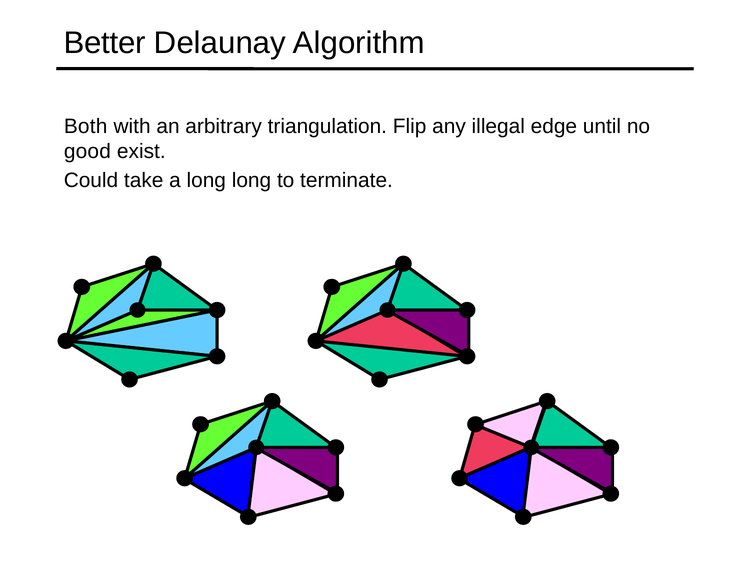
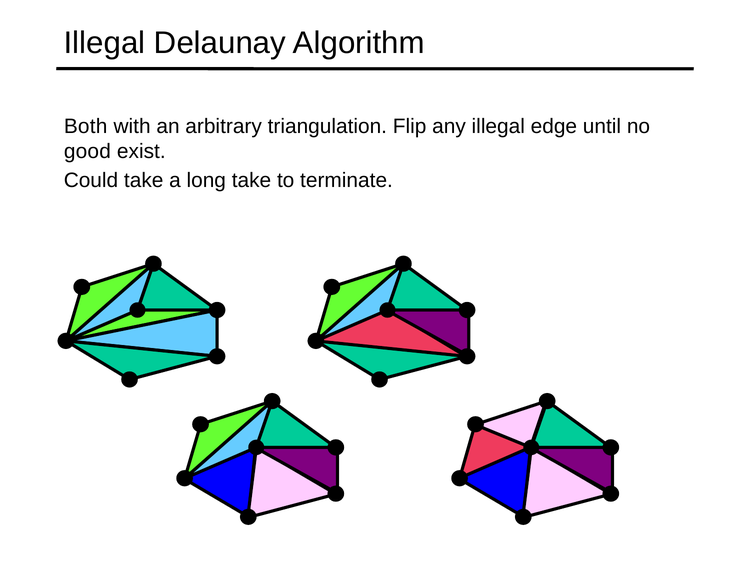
Better at (105, 43): Better -> Illegal
long long: long -> take
